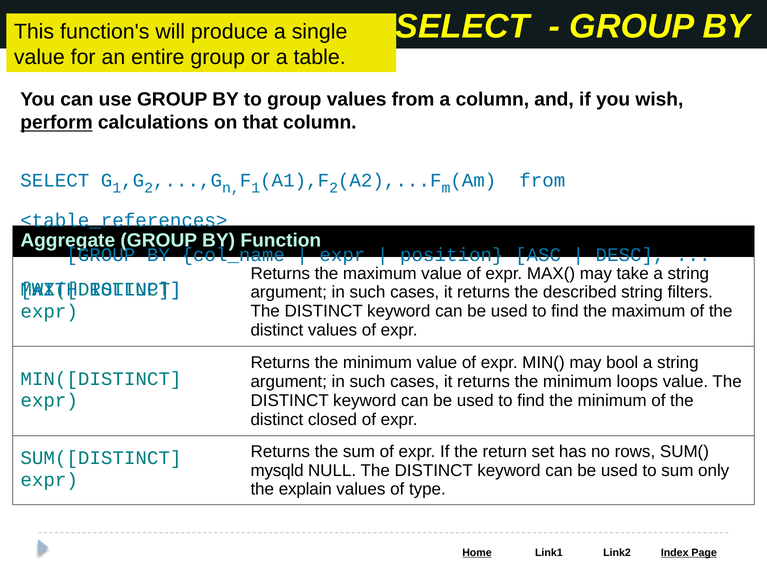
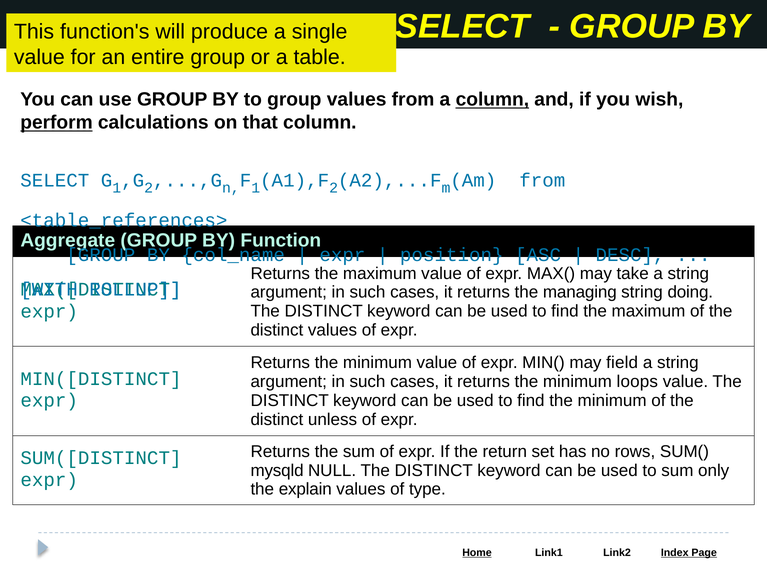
column at (492, 100) underline: none -> present
described: described -> managing
filters: filters -> doing
bool: bool -> field
closed: closed -> unless
